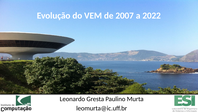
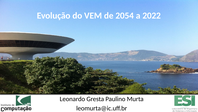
2007: 2007 -> 2054
